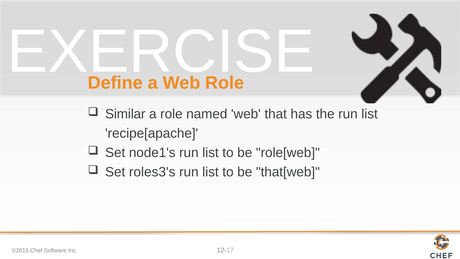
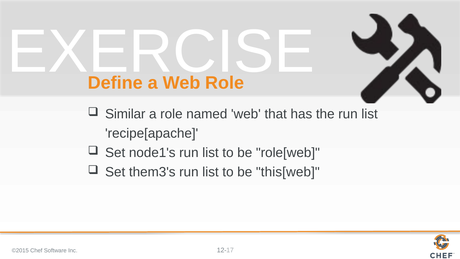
roles3's: roles3's -> them3's
that[web: that[web -> this[web
